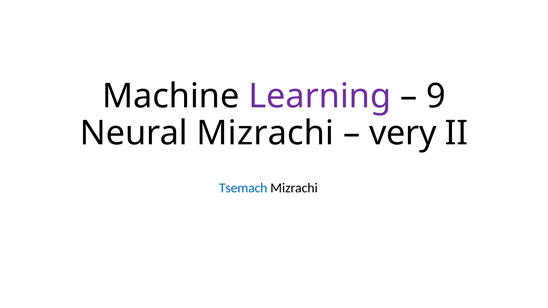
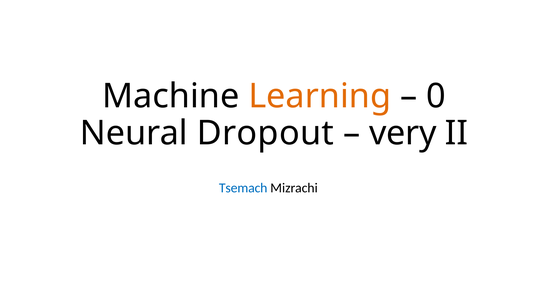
Learning colour: purple -> orange
9: 9 -> 0
Neural Mizrachi: Mizrachi -> Dropout
